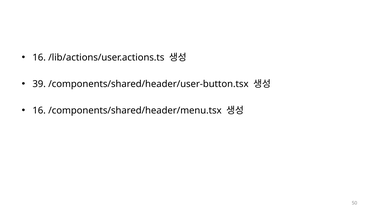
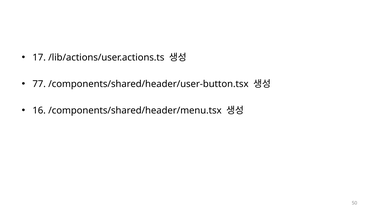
16 at (39, 58): 16 -> 17
39: 39 -> 77
